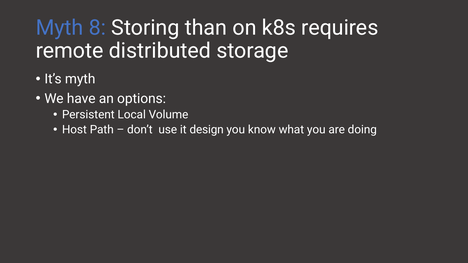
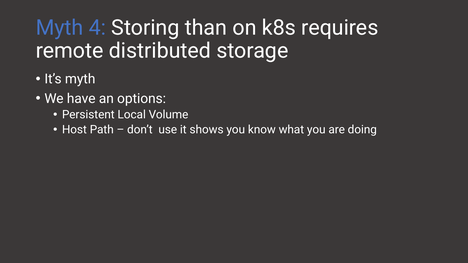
8: 8 -> 4
design: design -> shows
